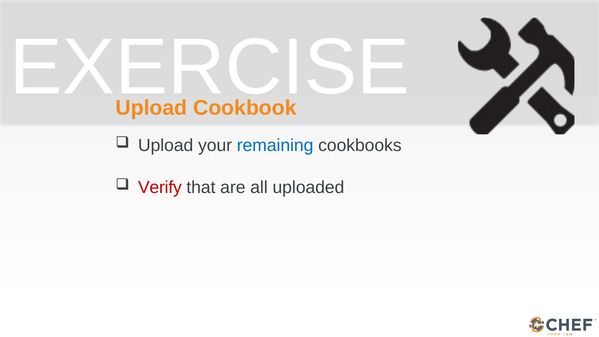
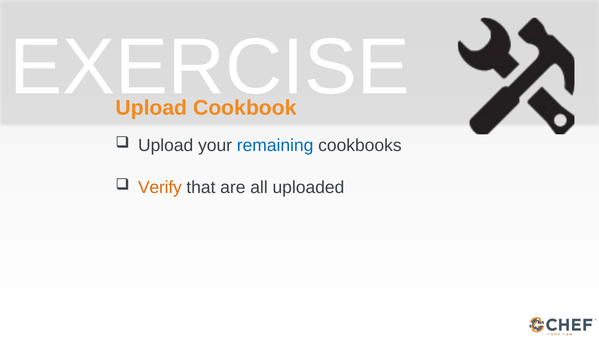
Verify colour: red -> orange
